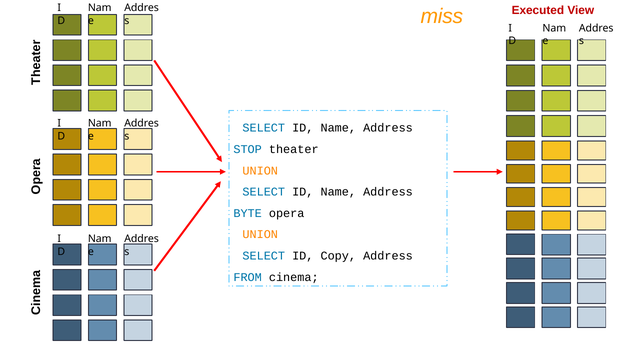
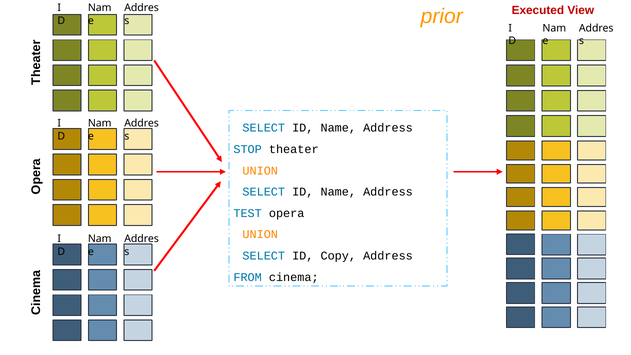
miss: miss -> prior
BYTE: BYTE -> TEST
